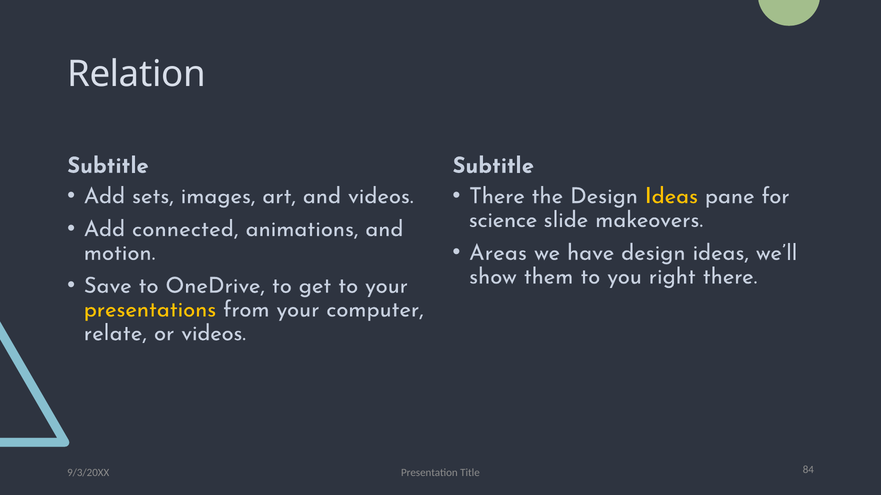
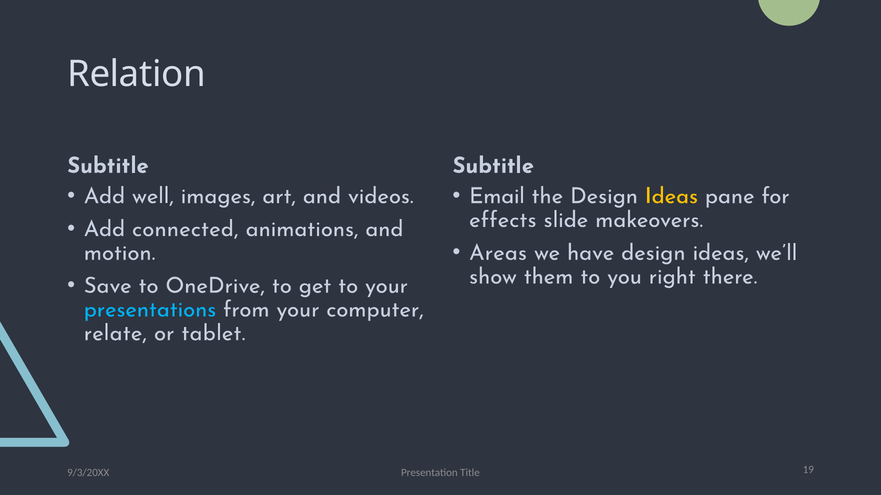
sets: sets -> well
There at (497, 196): There -> Email
science: science -> effects
presentations colour: yellow -> light blue
or videos: videos -> tablet
84: 84 -> 19
